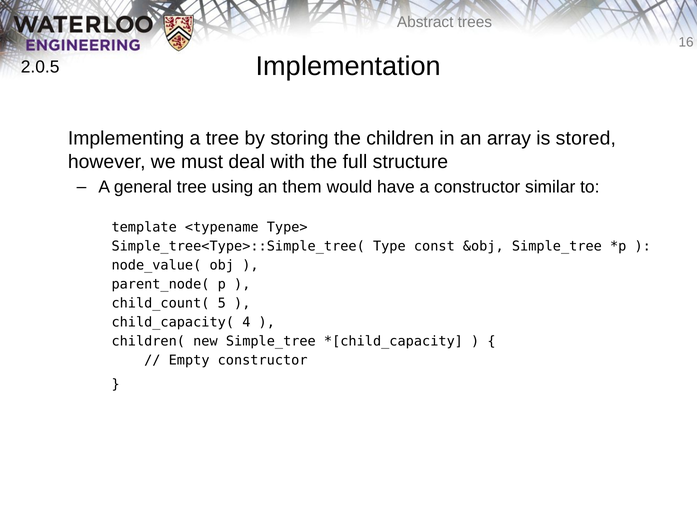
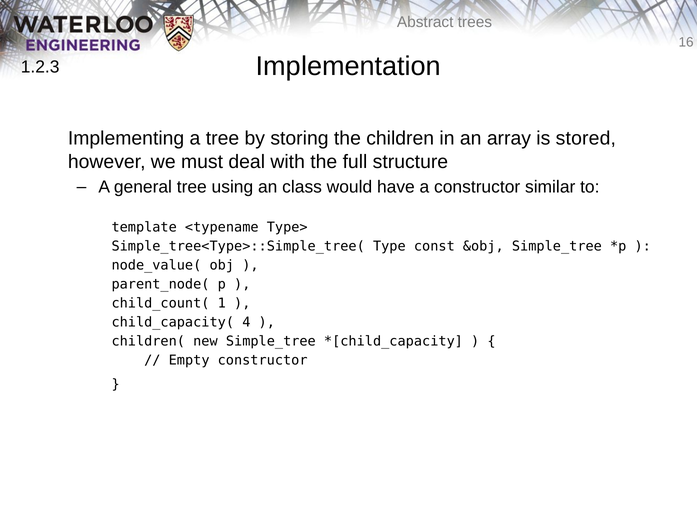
2.0.5: 2.0.5 -> 1.2.3
them: them -> class
5: 5 -> 1
